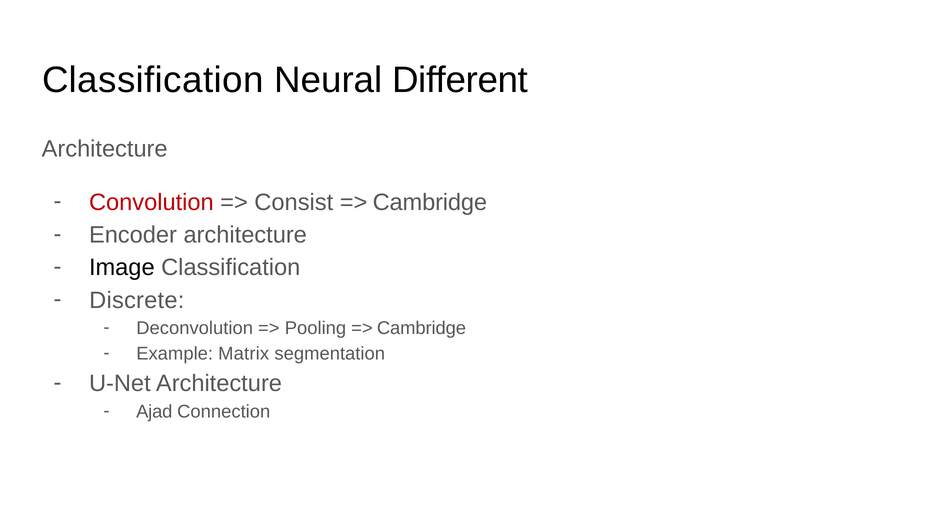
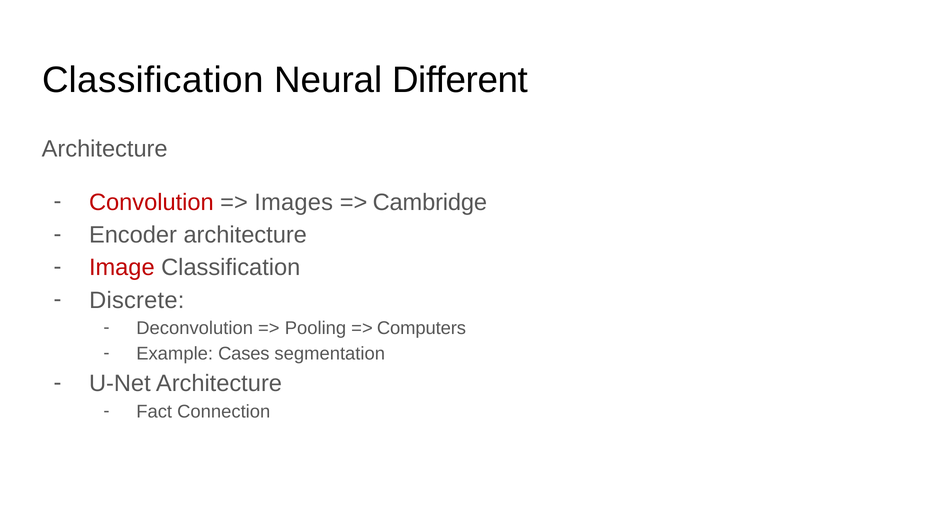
Consist: Consist -> Images
Image colour: black -> red
Cambridge at (421, 328): Cambridge -> Computers
Matrix: Matrix -> Cases
Ajad: Ajad -> Fact
